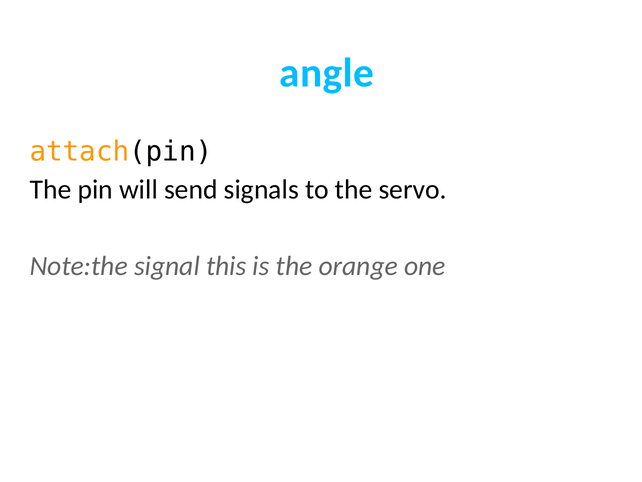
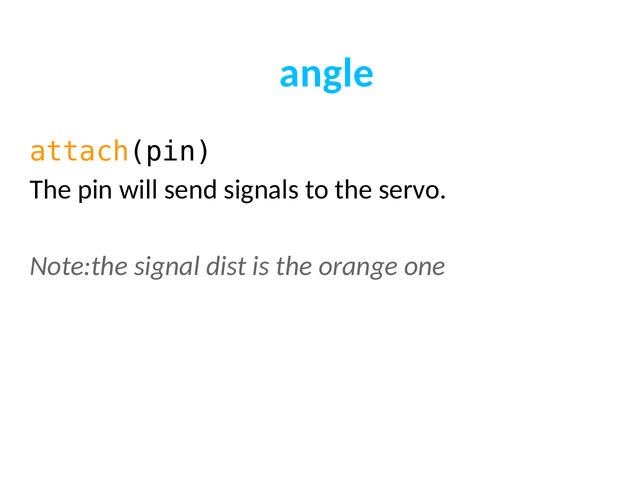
this: this -> dist
